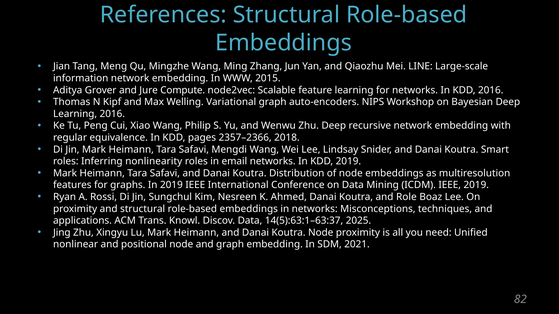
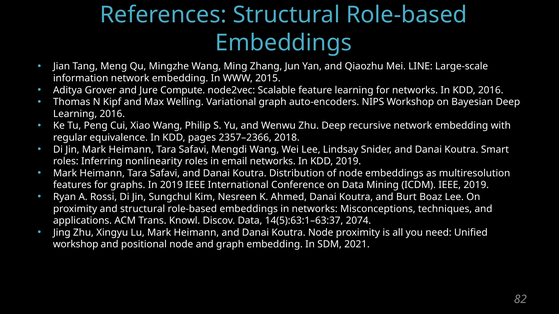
Role: Role -> Burt
2025: 2025 -> 2074
nonlinear at (76, 245): nonlinear -> workshop
